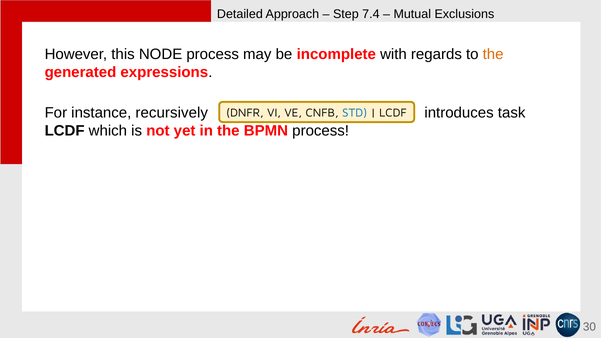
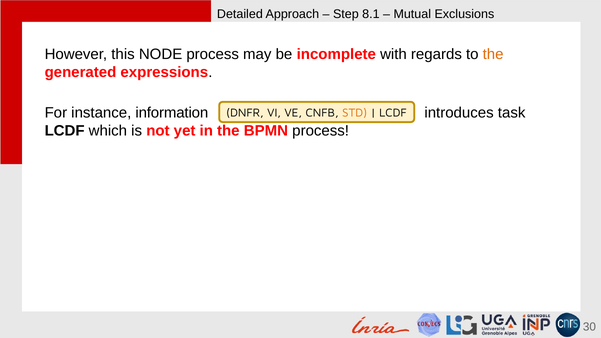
7.4: 7.4 -> 8.1
recursively: recursively -> information
STD colour: blue -> orange
